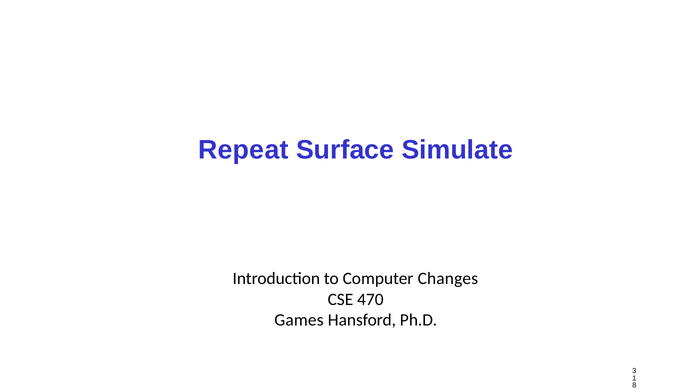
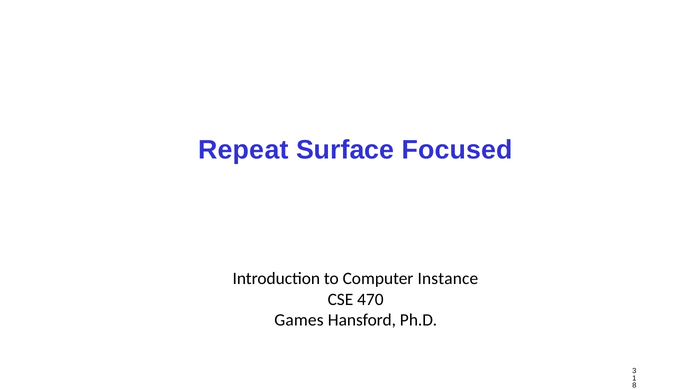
Simulate: Simulate -> Focused
Changes: Changes -> Instance
